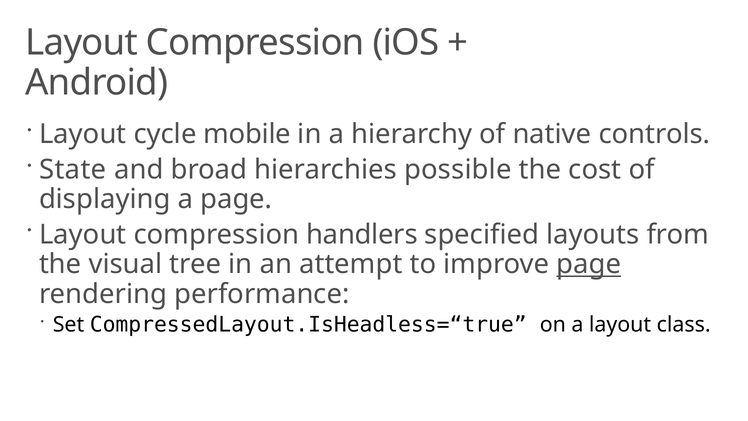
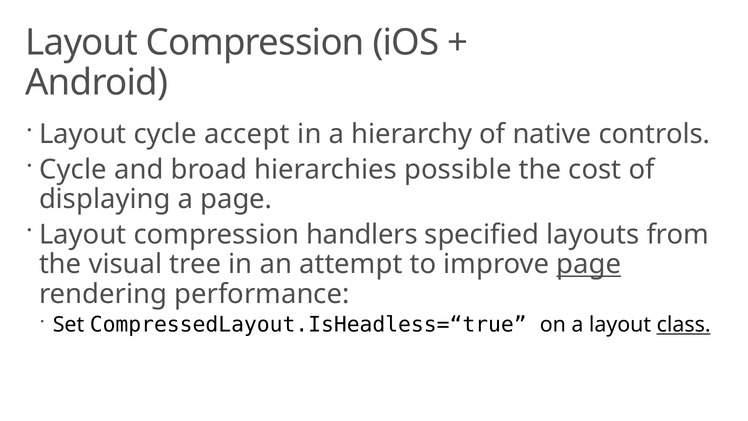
mobile: mobile -> accept
State at (73, 169): State -> Cycle
class underline: none -> present
